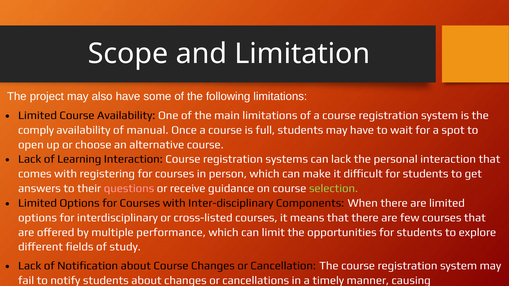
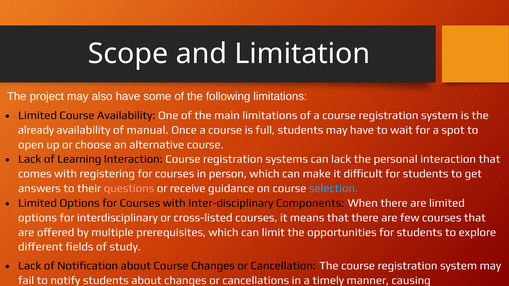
comply: comply -> already
selection colour: light green -> light blue
performance: performance -> prerequisites
